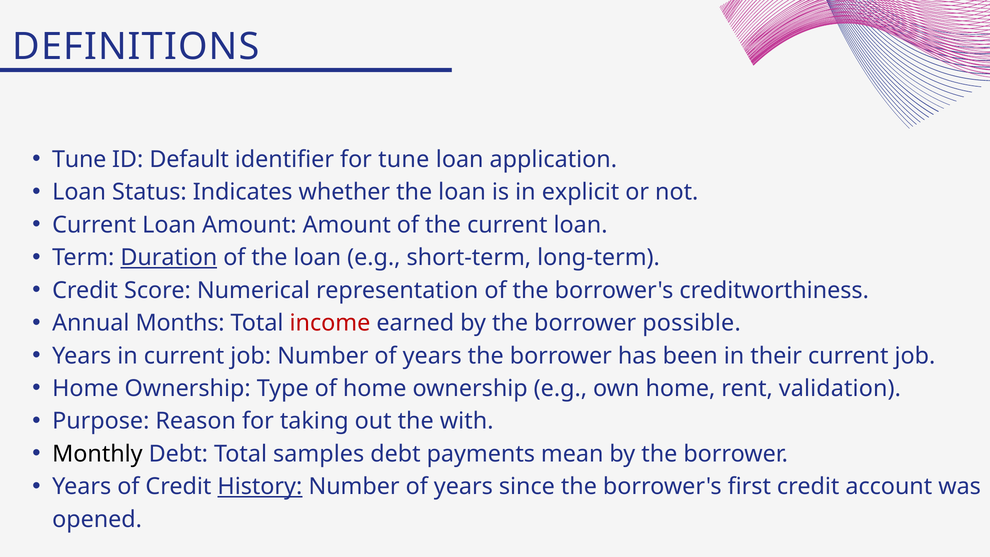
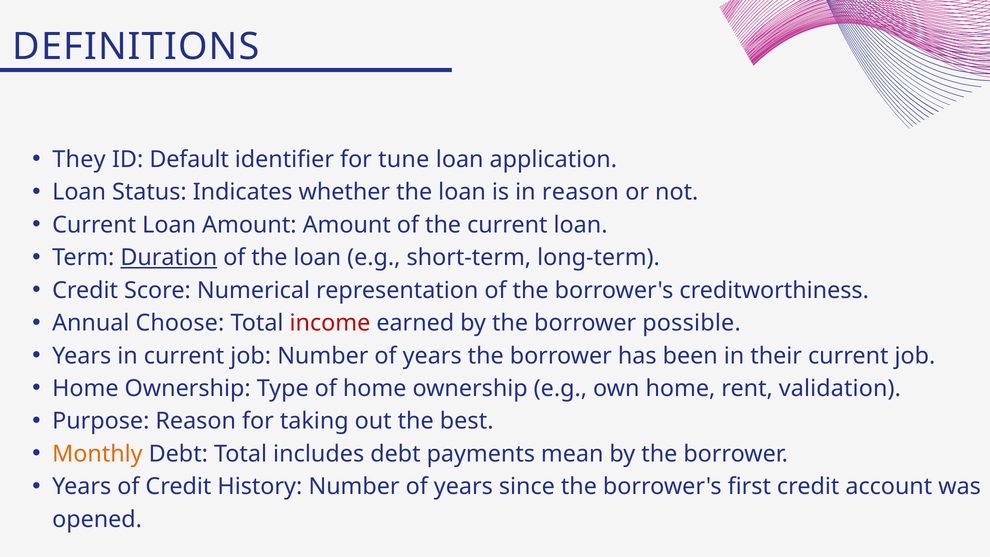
Tune at (79, 159): Tune -> They
in explicit: explicit -> reason
Months: Months -> Choose
with: with -> best
Monthly colour: black -> orange
samples: samples -> includes
History underline: present -> none
